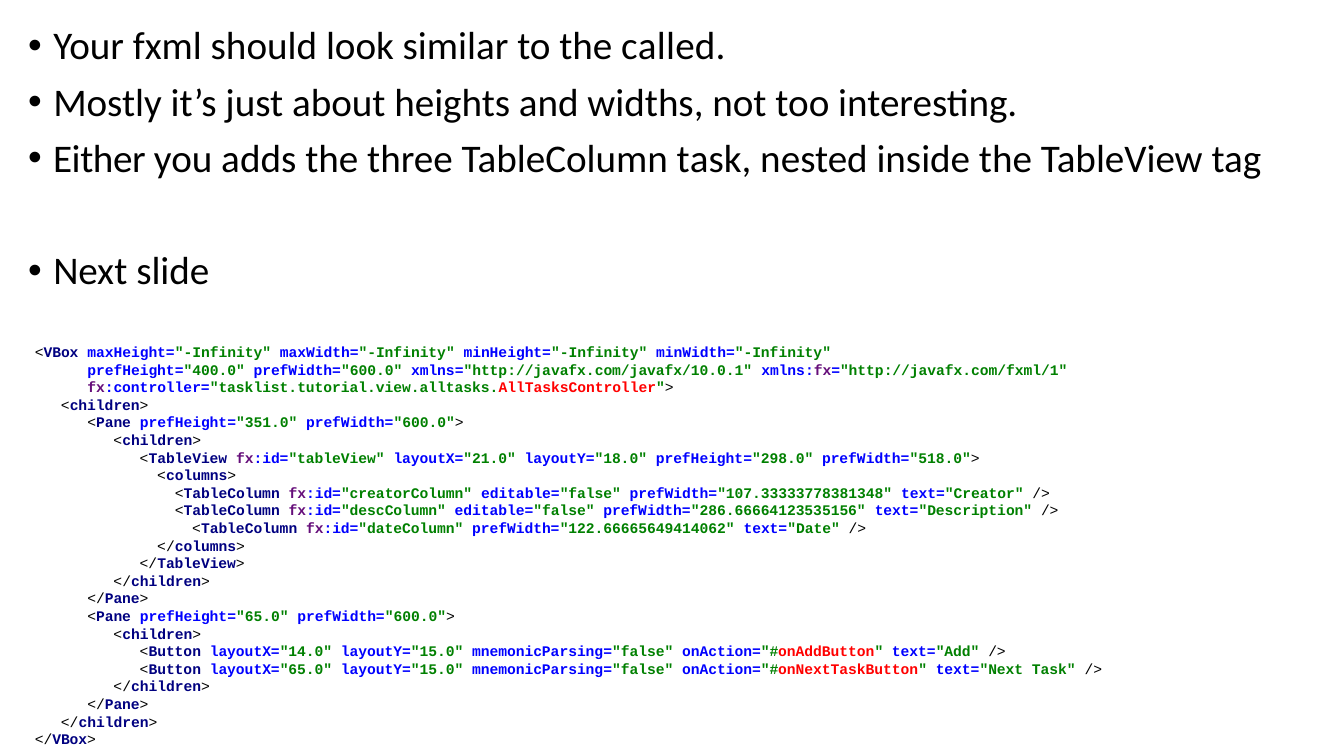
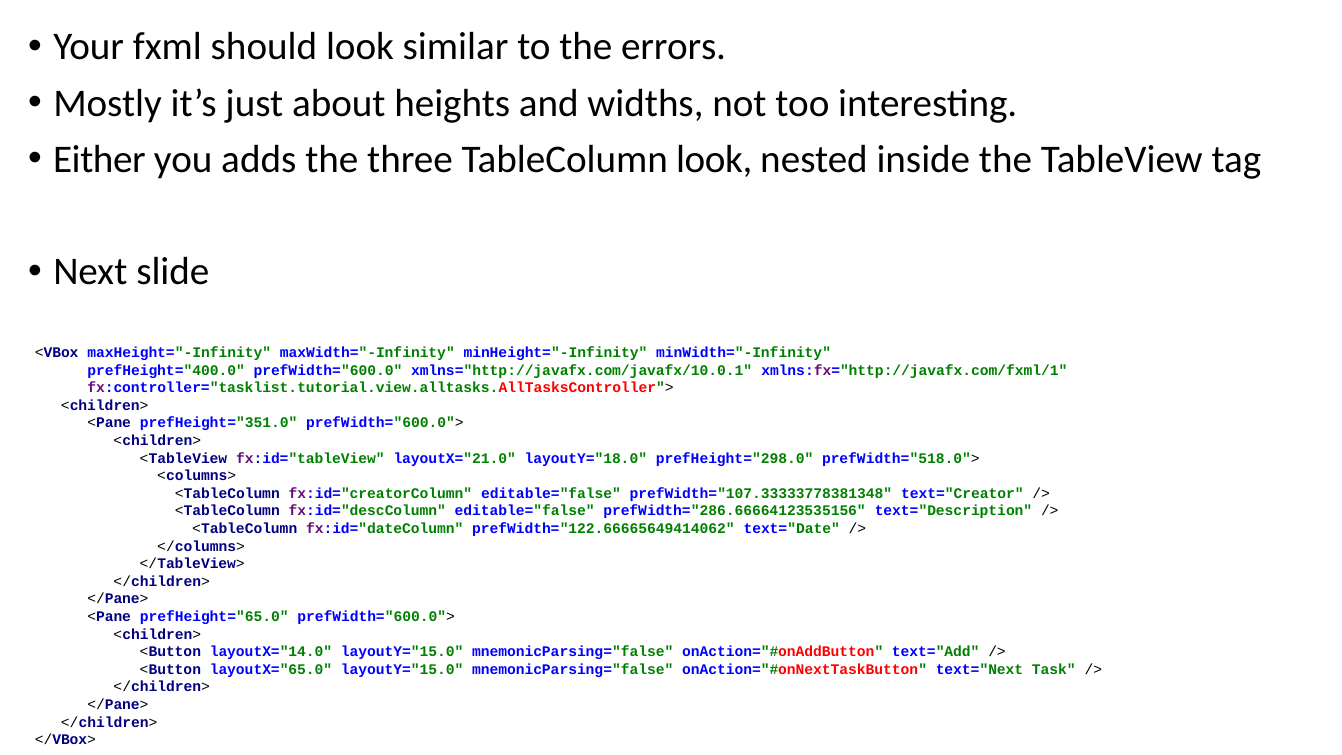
called: called -> errors
TableColumn task: task -> look
